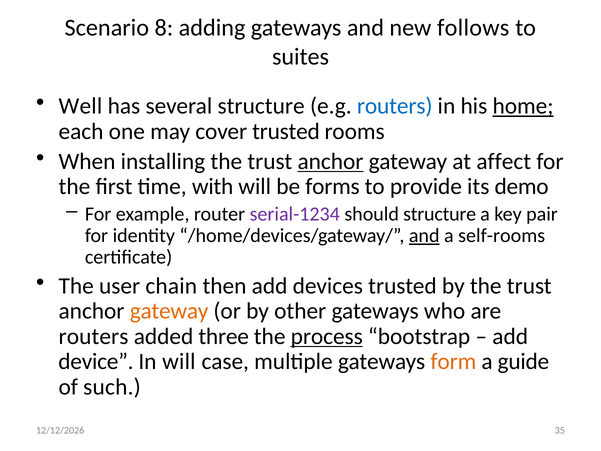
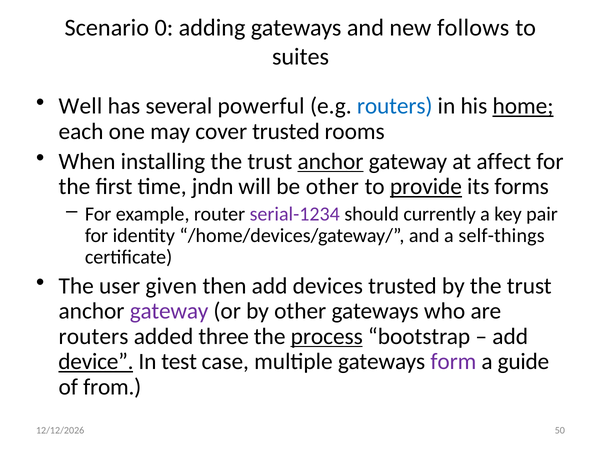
8: 8 -> 0
several structure: structure -> powerful
with: with -> jndn
be forms: forms -> other
provide underline: none -> present
demo: demo -> forms
should structure: structure -> currently
and at (424, 235) underline: present -> none
self-rooms: self-rooms -> self-things
chain: chain -> given
gateway at (169, 311) colour: orange -> purple
device underline: none -> present
In will: will -> test
form colour: orange -> purple
such: such -> from
35: 35 -> 50
